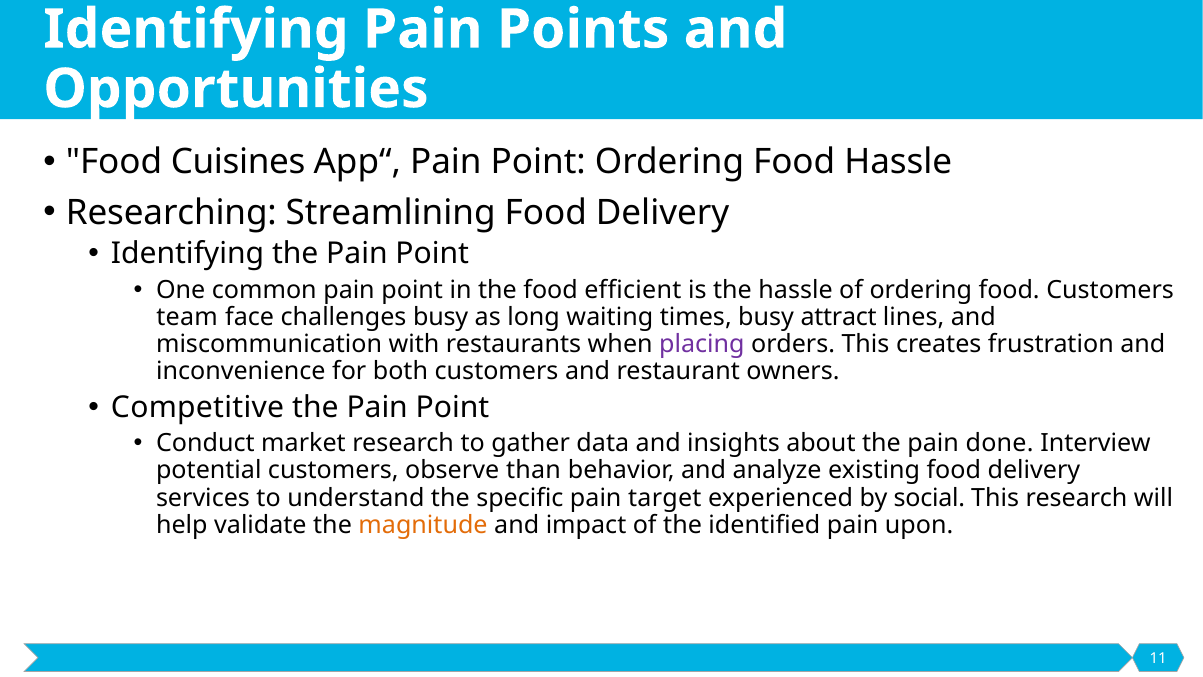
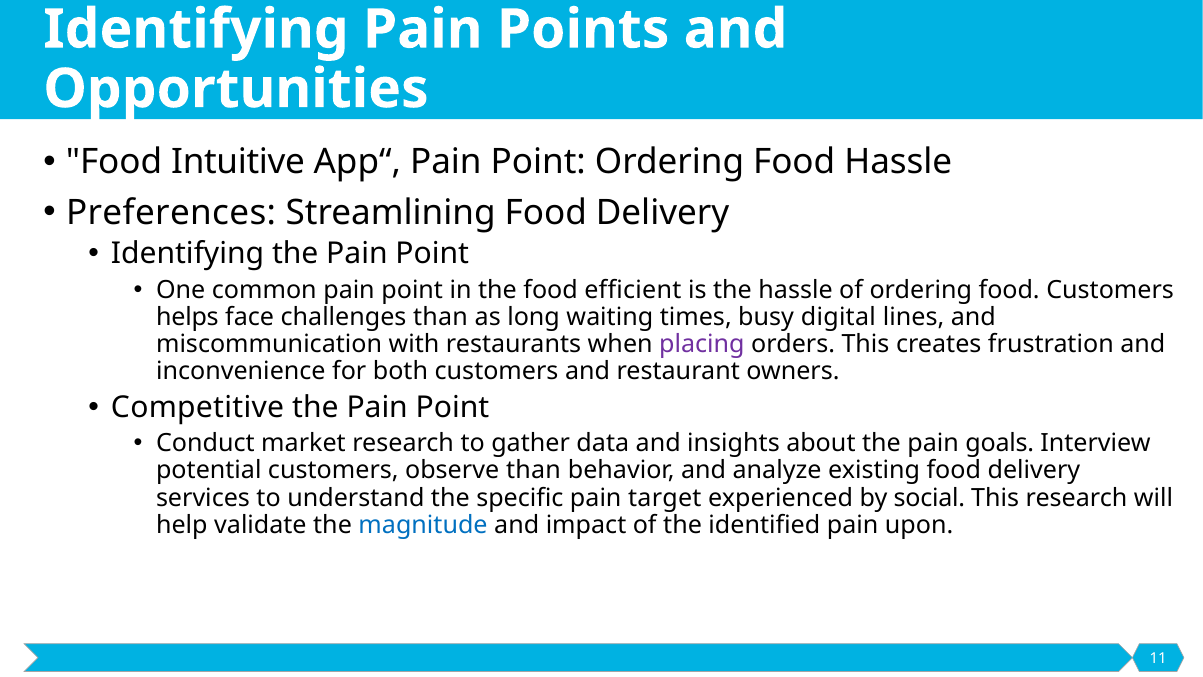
Cuisines: Cuisines -> Intuitive
Researching: Researching -> Preferences
team: team -> helps
challenges busy: busy -> than
attract: attract -> digital
done: done -> goals
magnitude colour: orange -> blue
